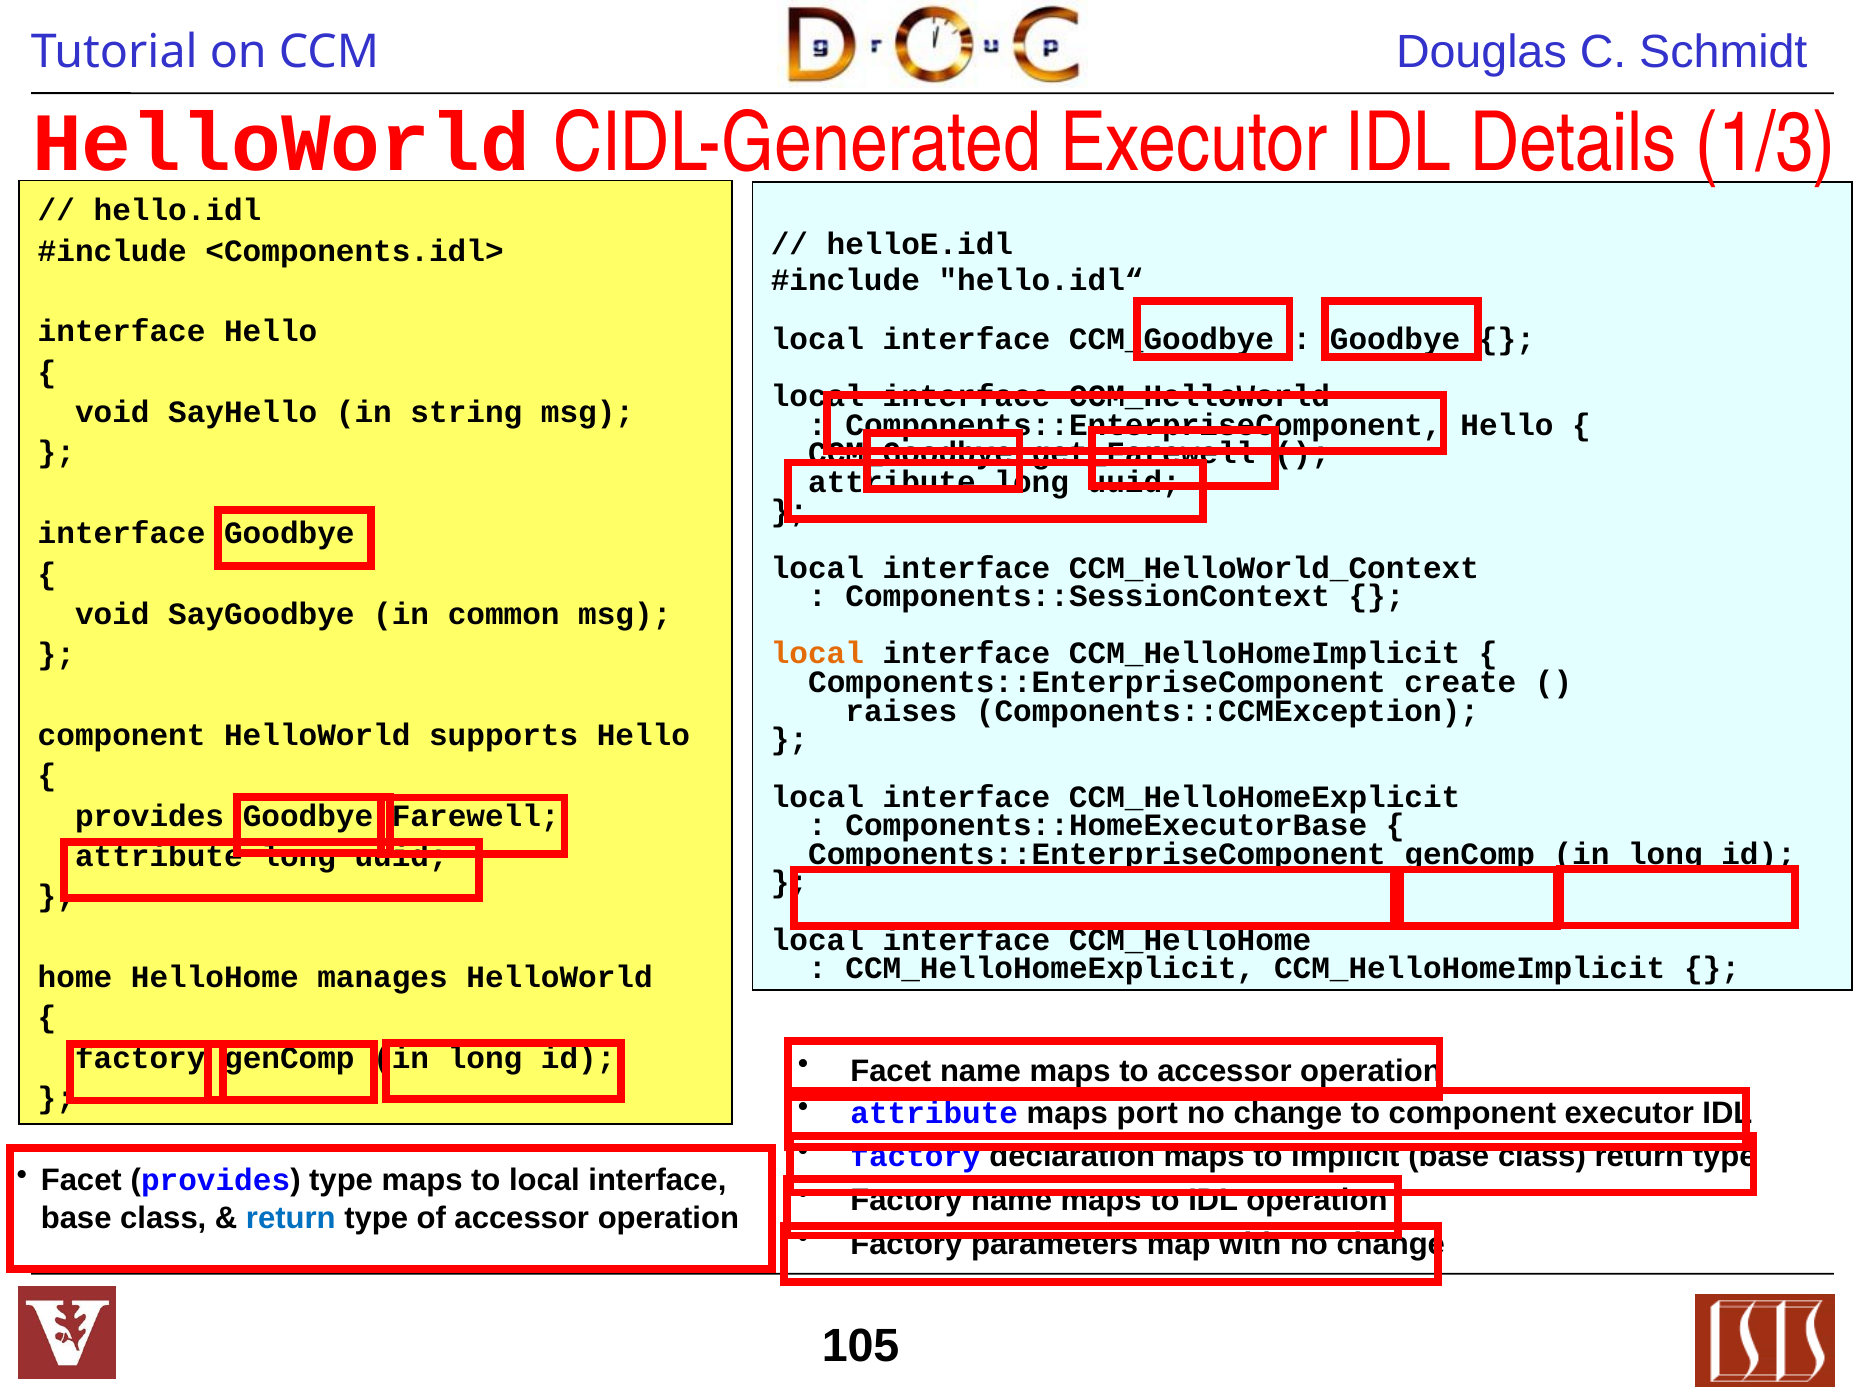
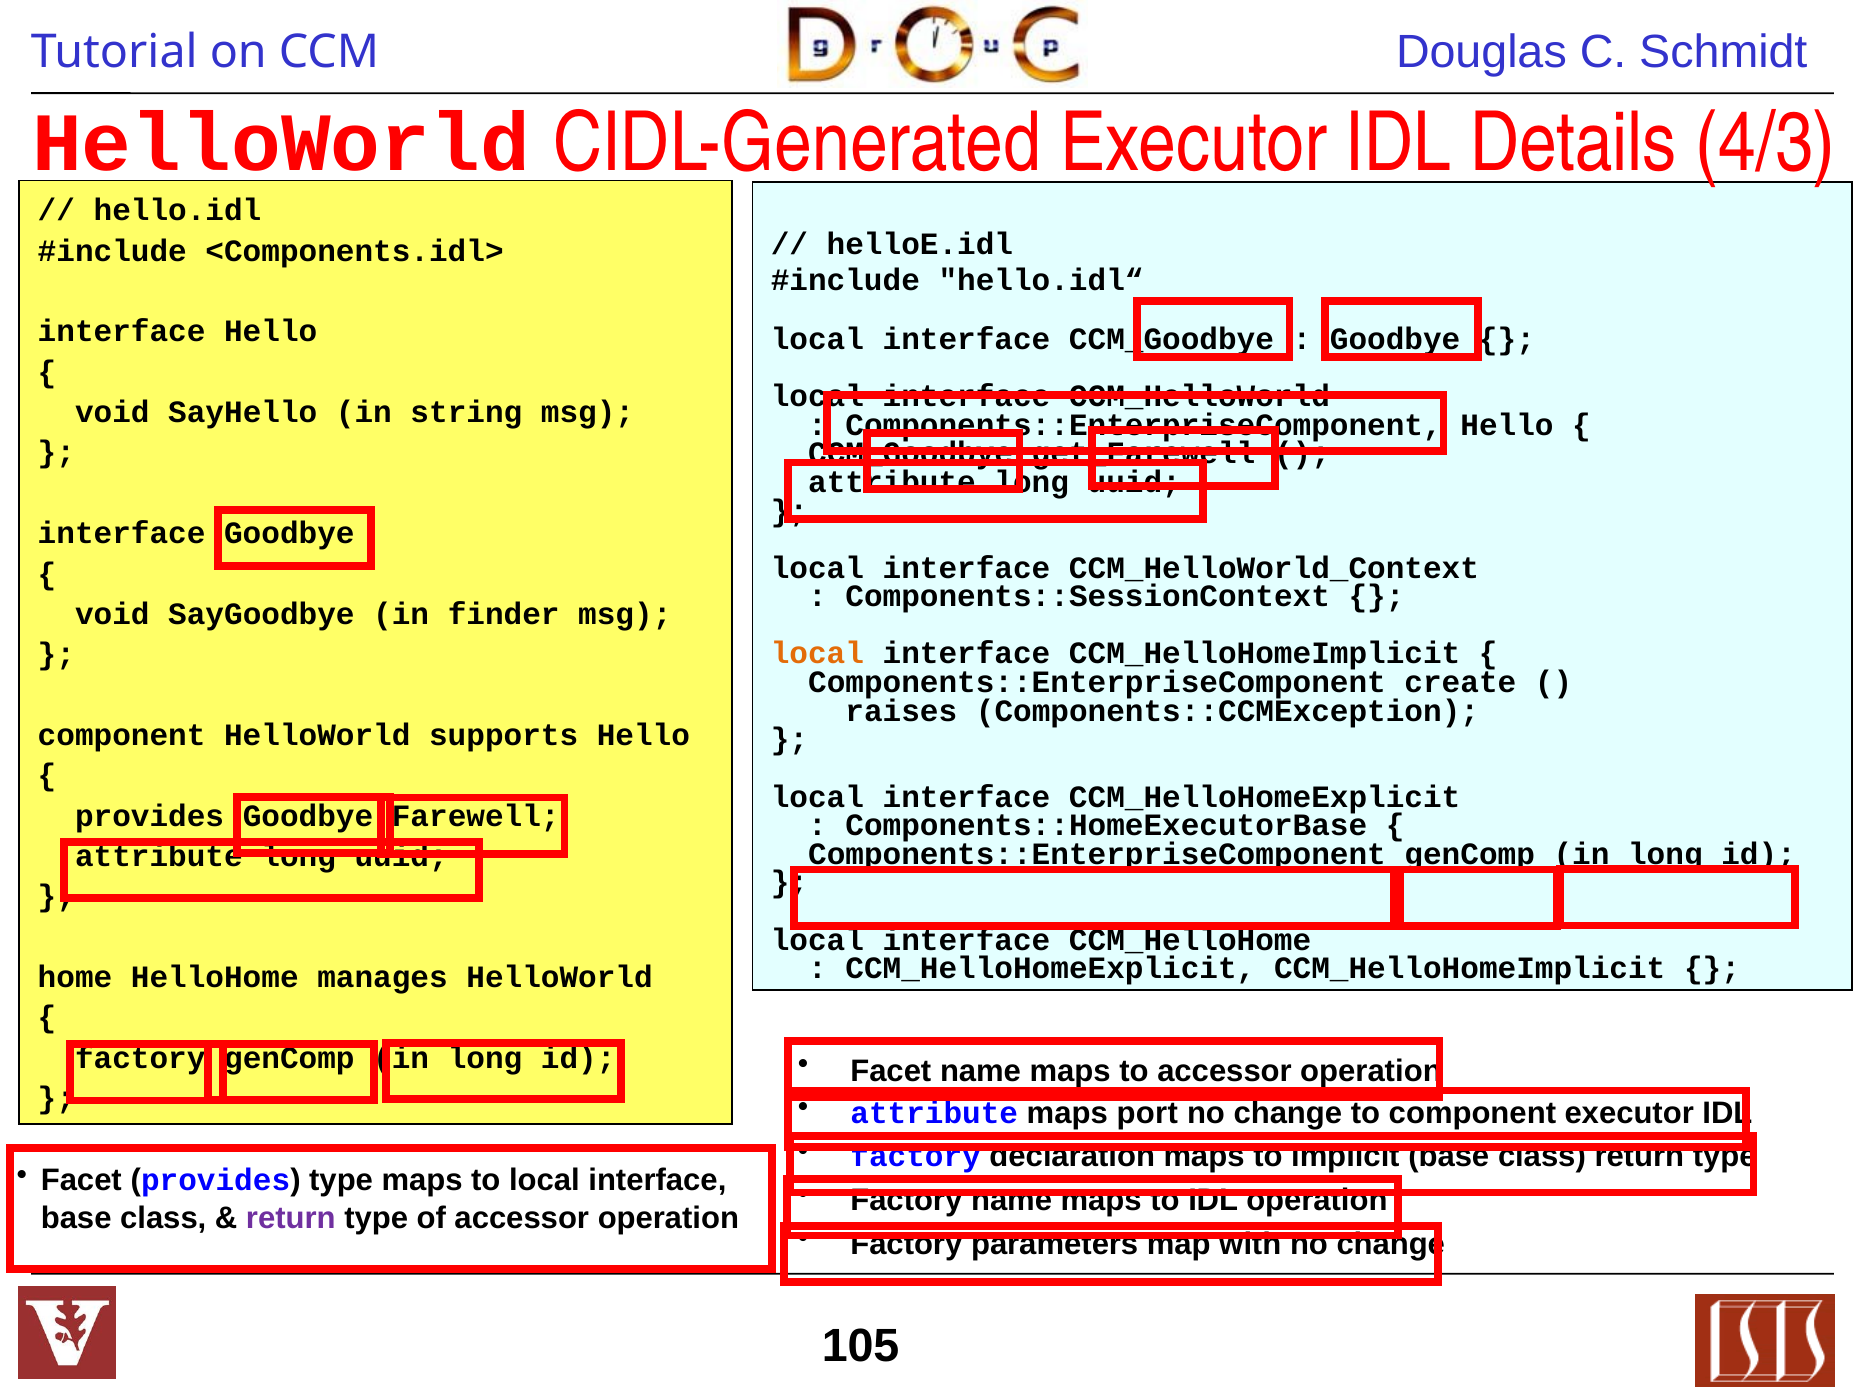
1/3: 1/3 -> 4/3
common: common -> finder
return at (291, 1219) colour: blue -> purple
